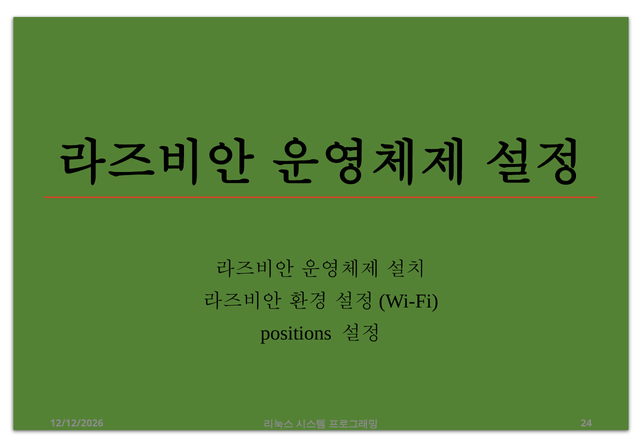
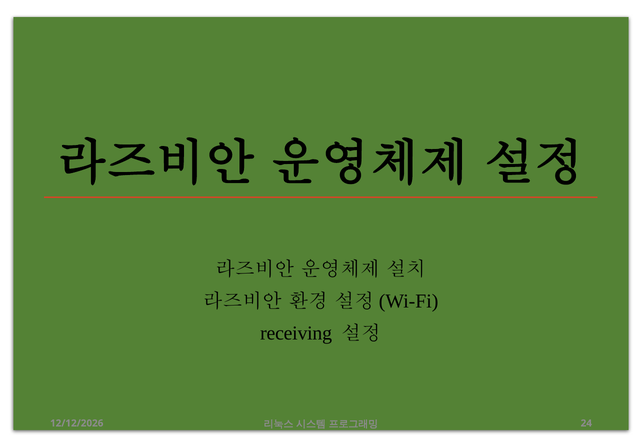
positions: positions -> receiving
